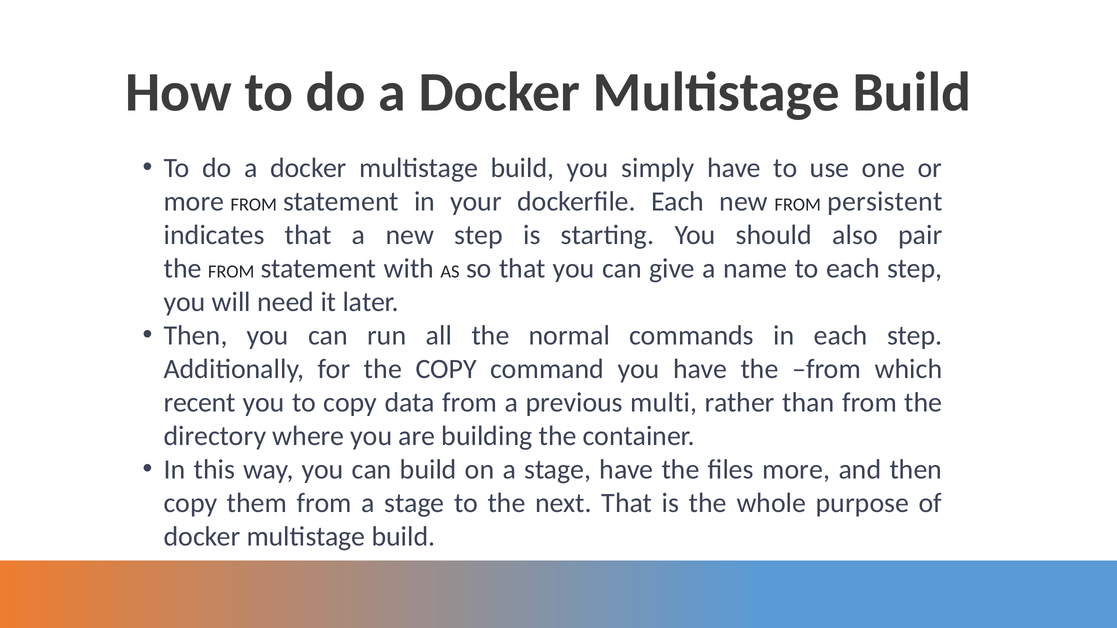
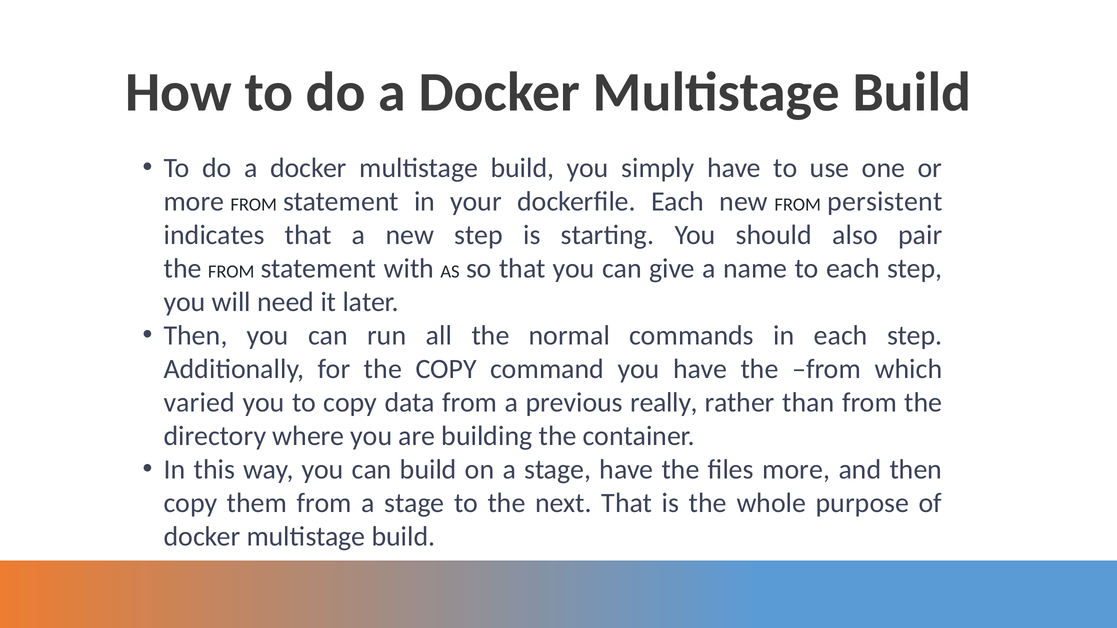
recent: recent -> varied
multi: multi -> really
